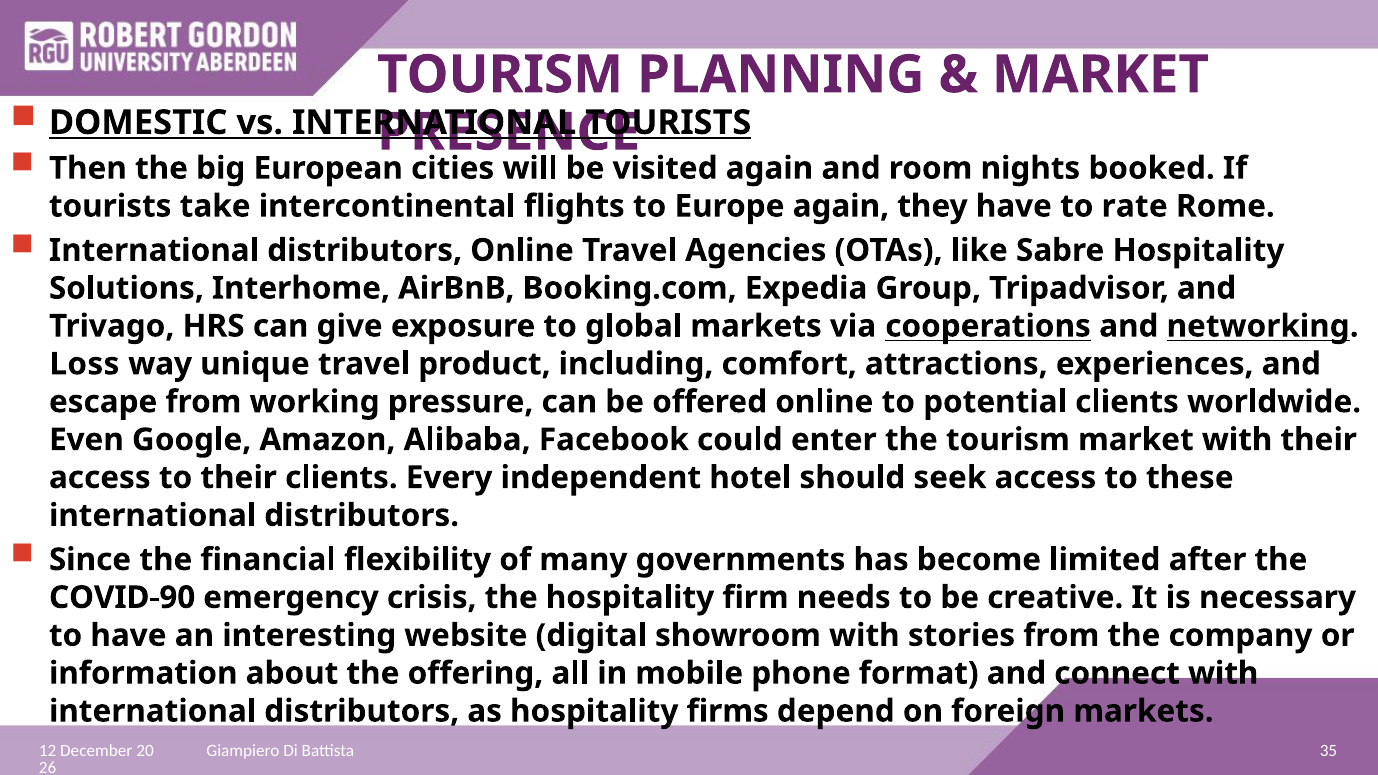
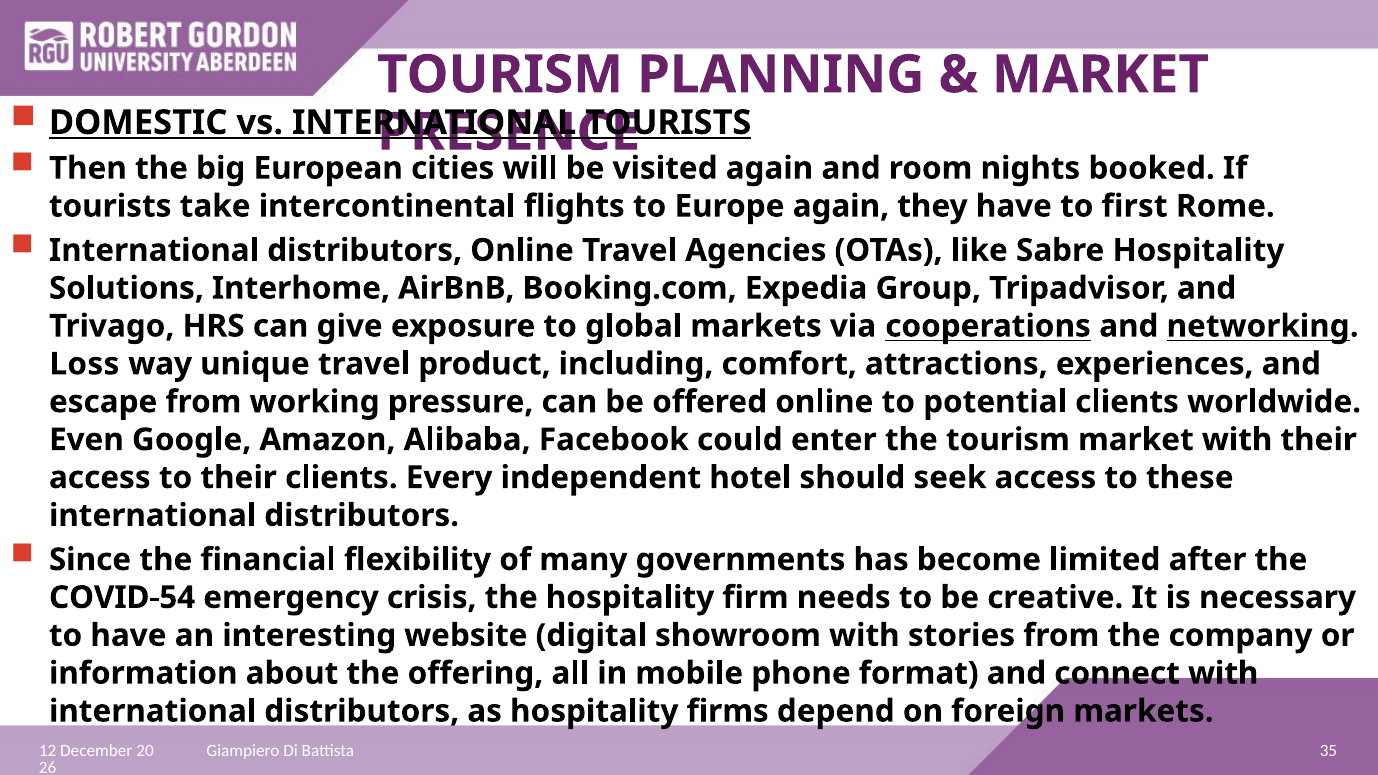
rate: rate -> first
COVID-90: COVID-90 -> COVID-54
